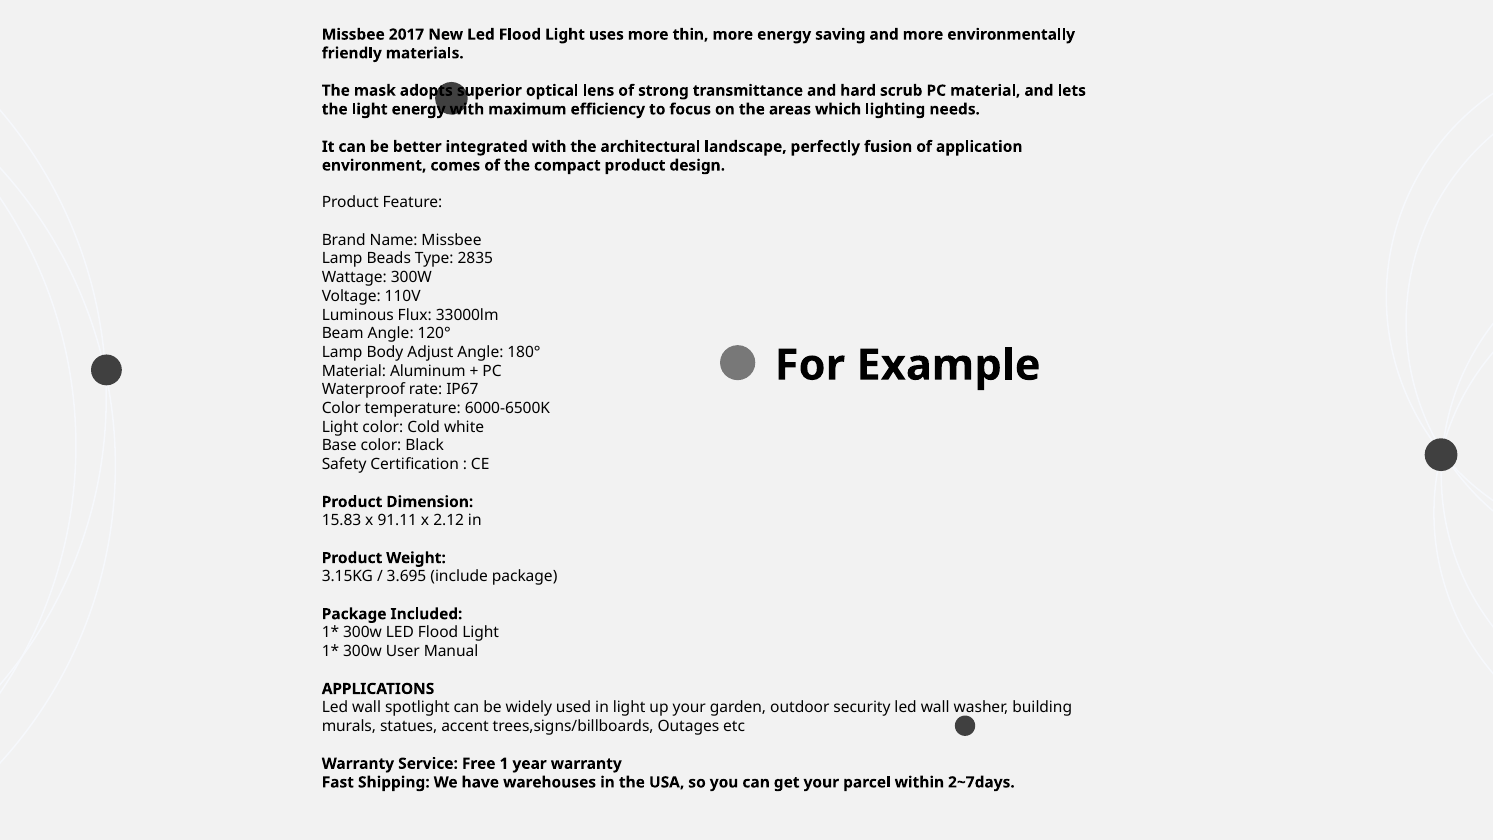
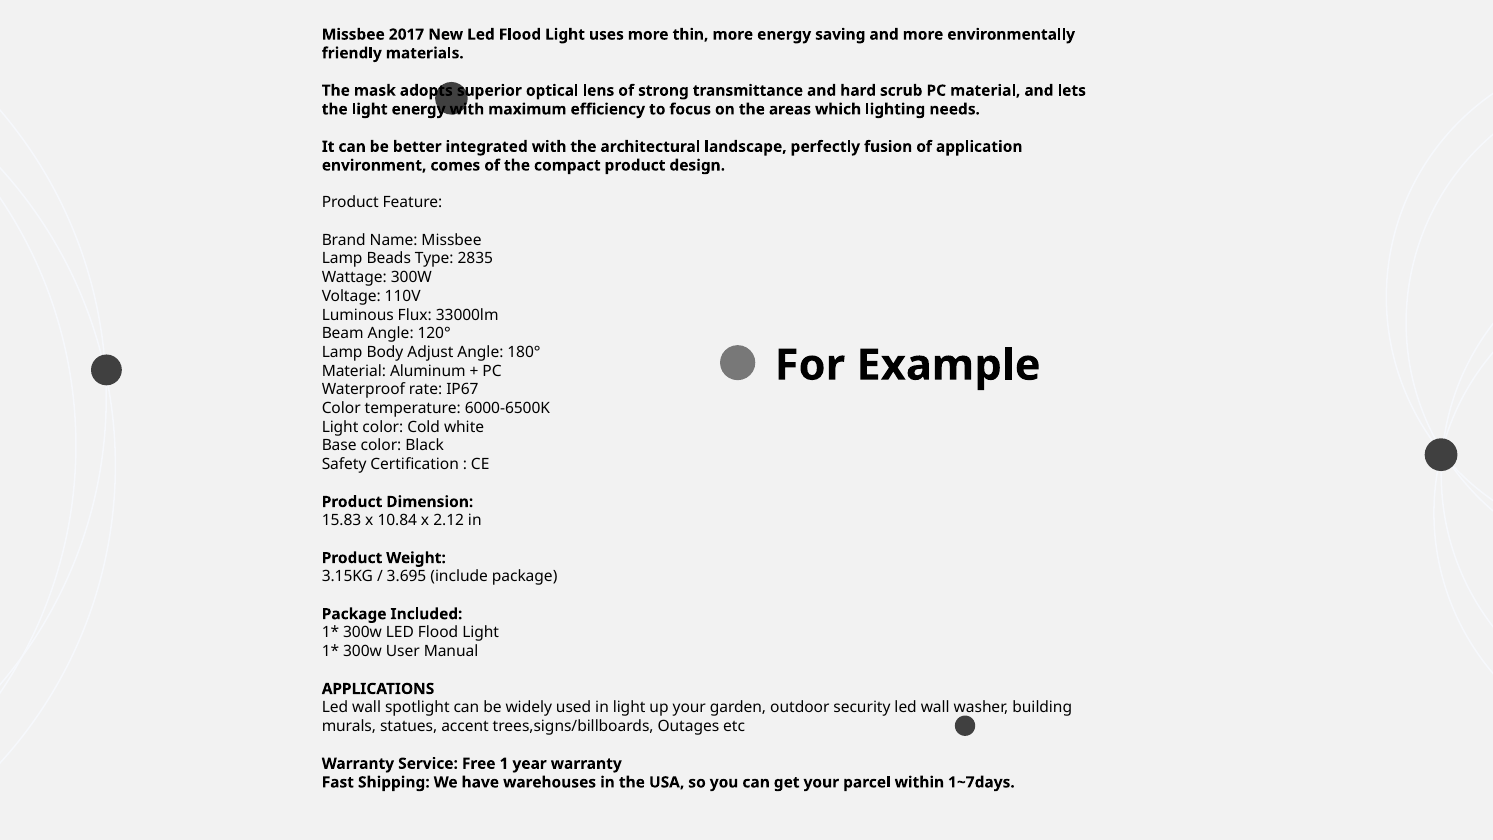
91.11: 91.11 -> 10.84
2~7days: 2~7days -> 1~7days
